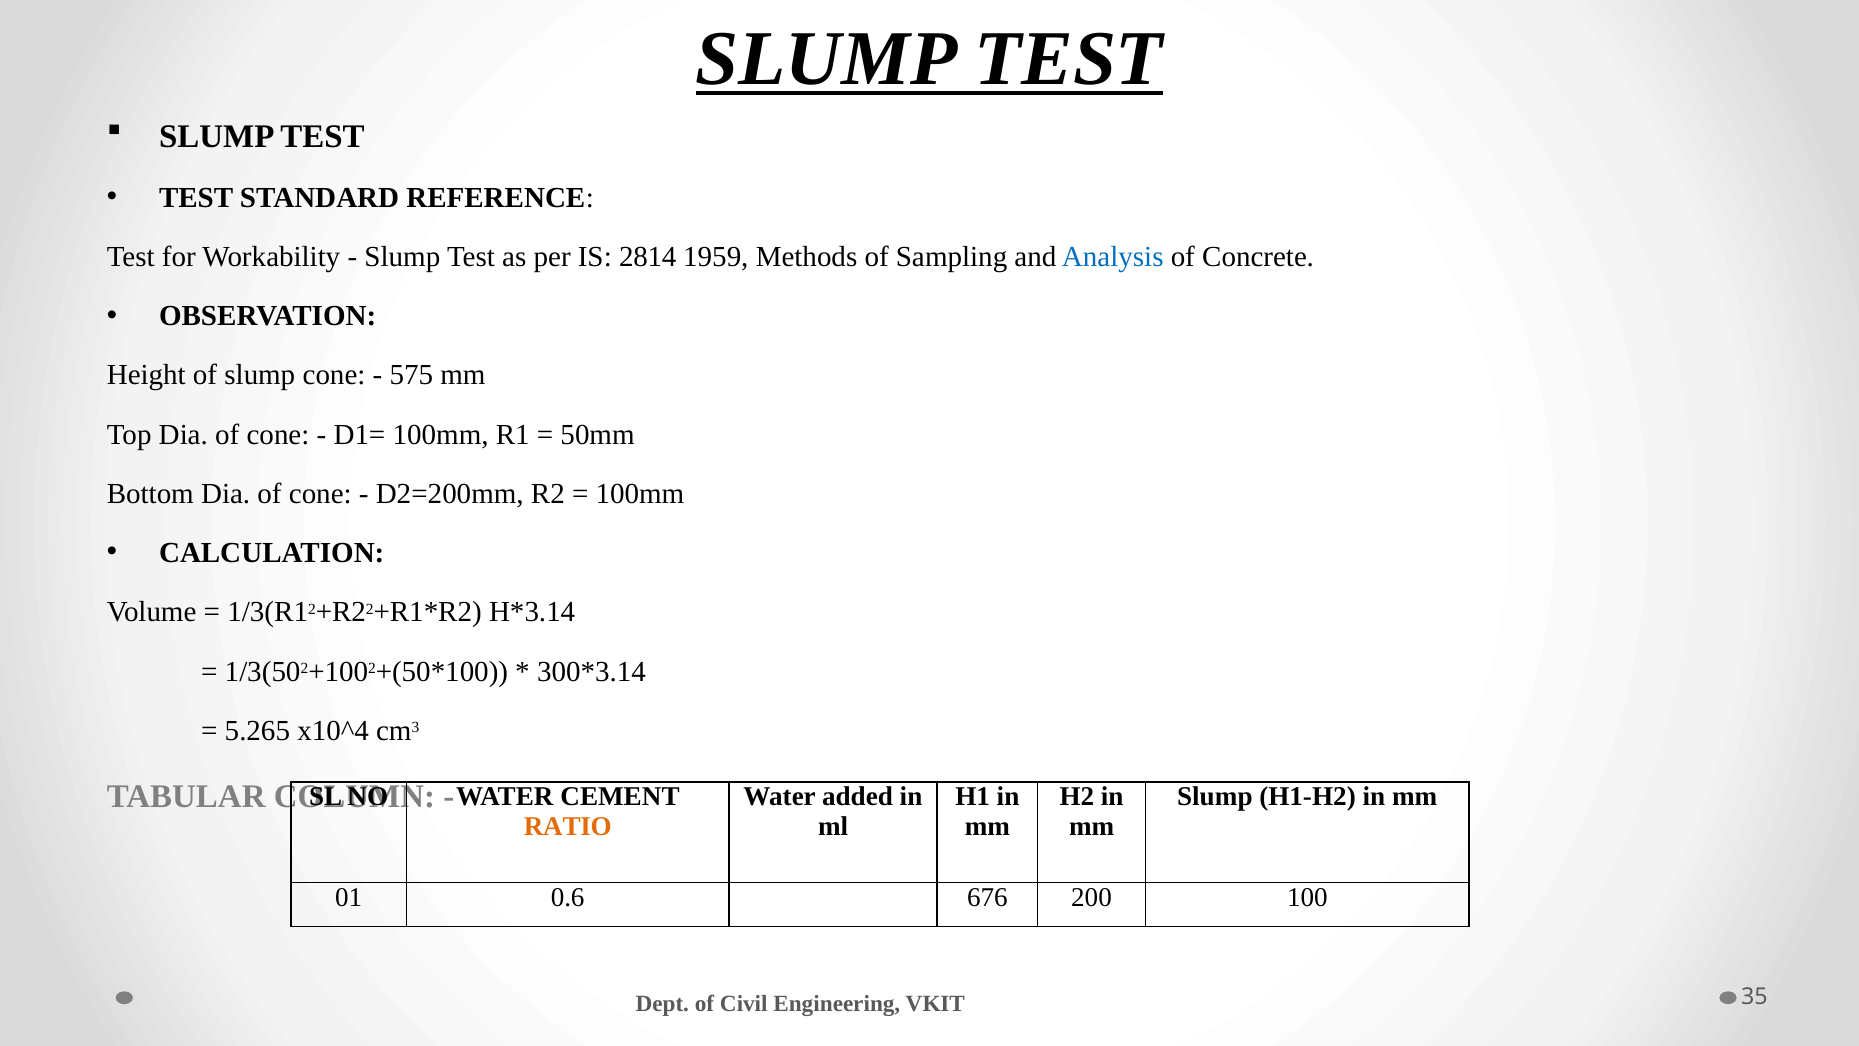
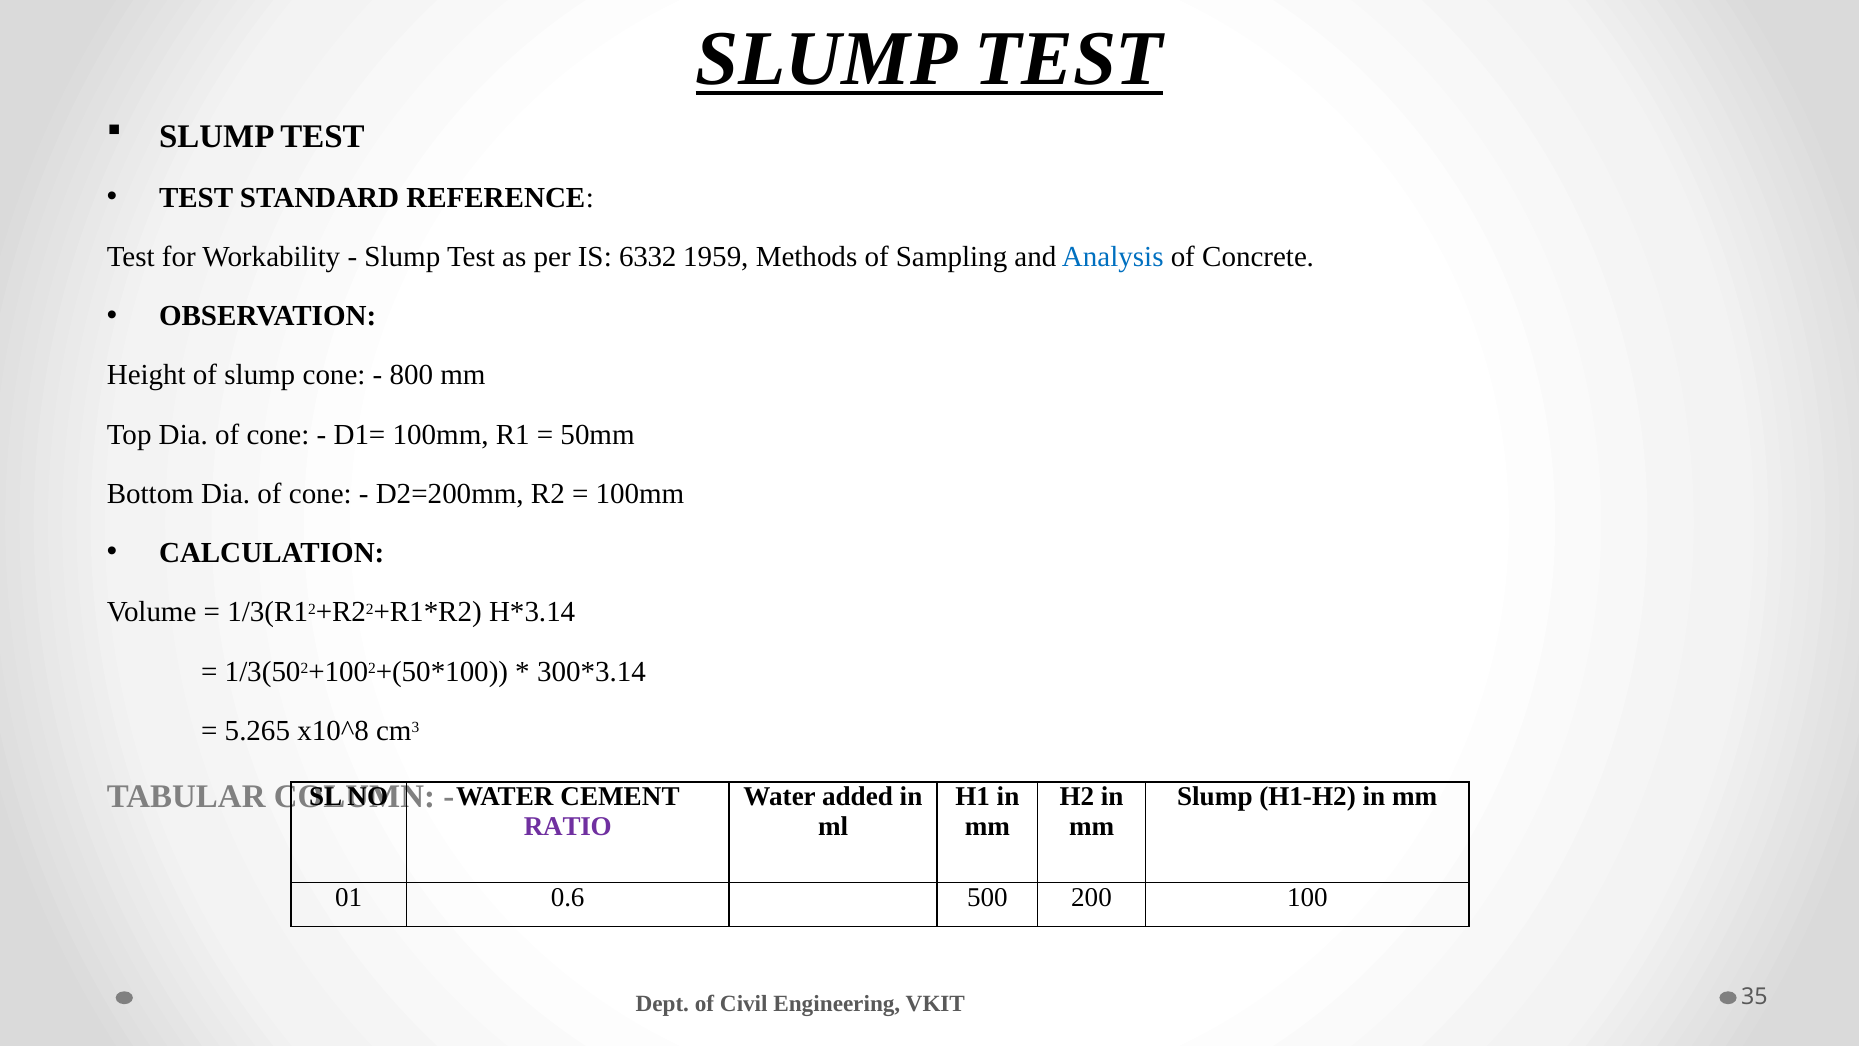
2814: 2814 -> 6332
575: 575 -> 800
x10^4: x10^4 -> x10^8
RATIO colour: orange -> purple
676: 676 -> 500
